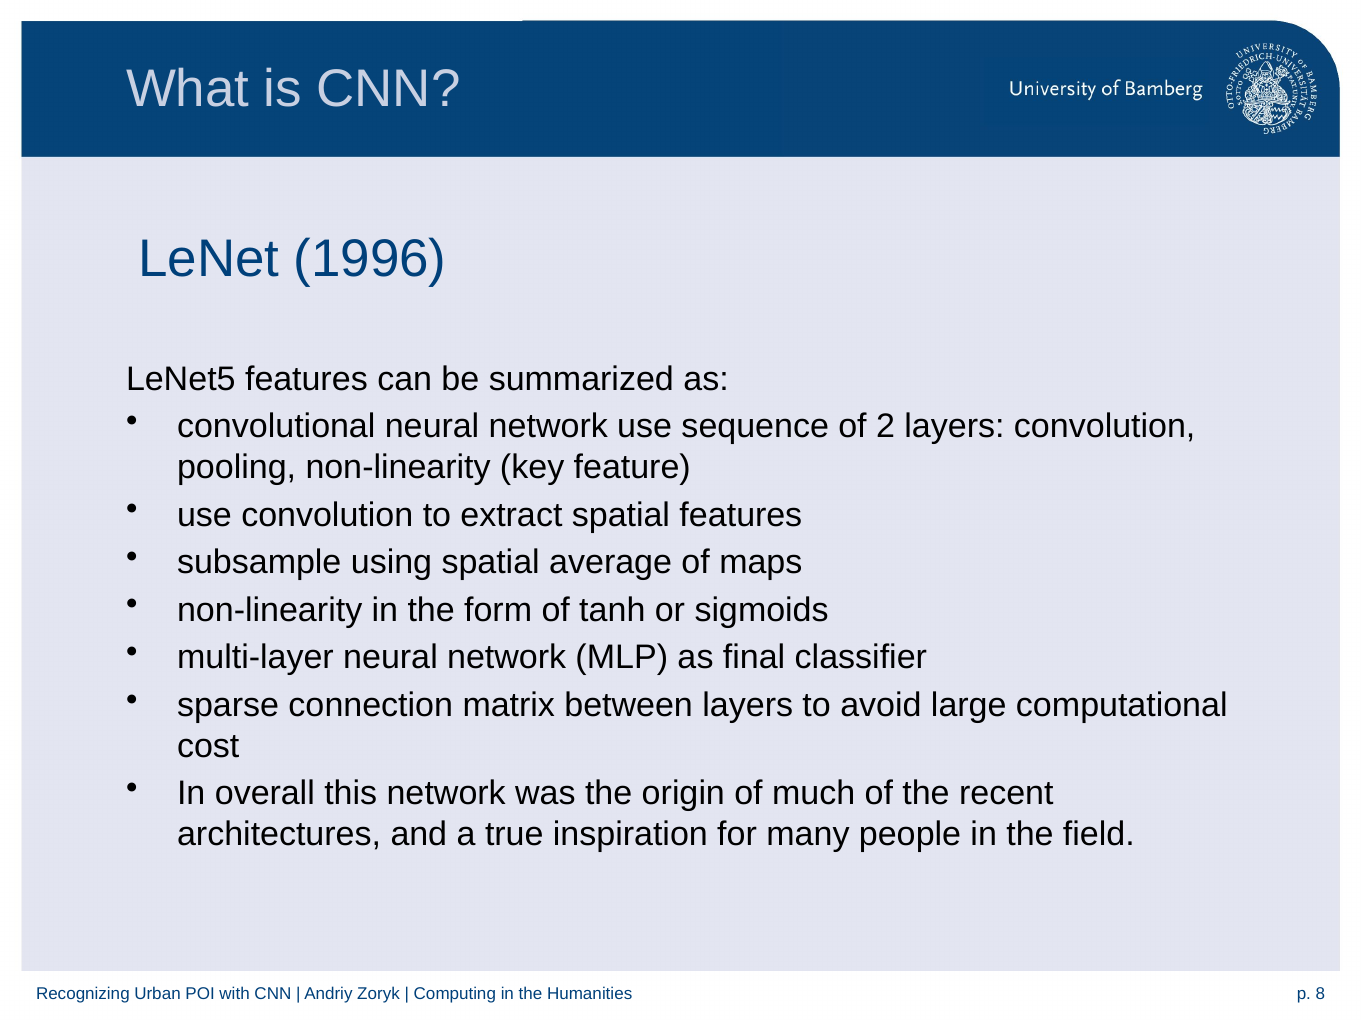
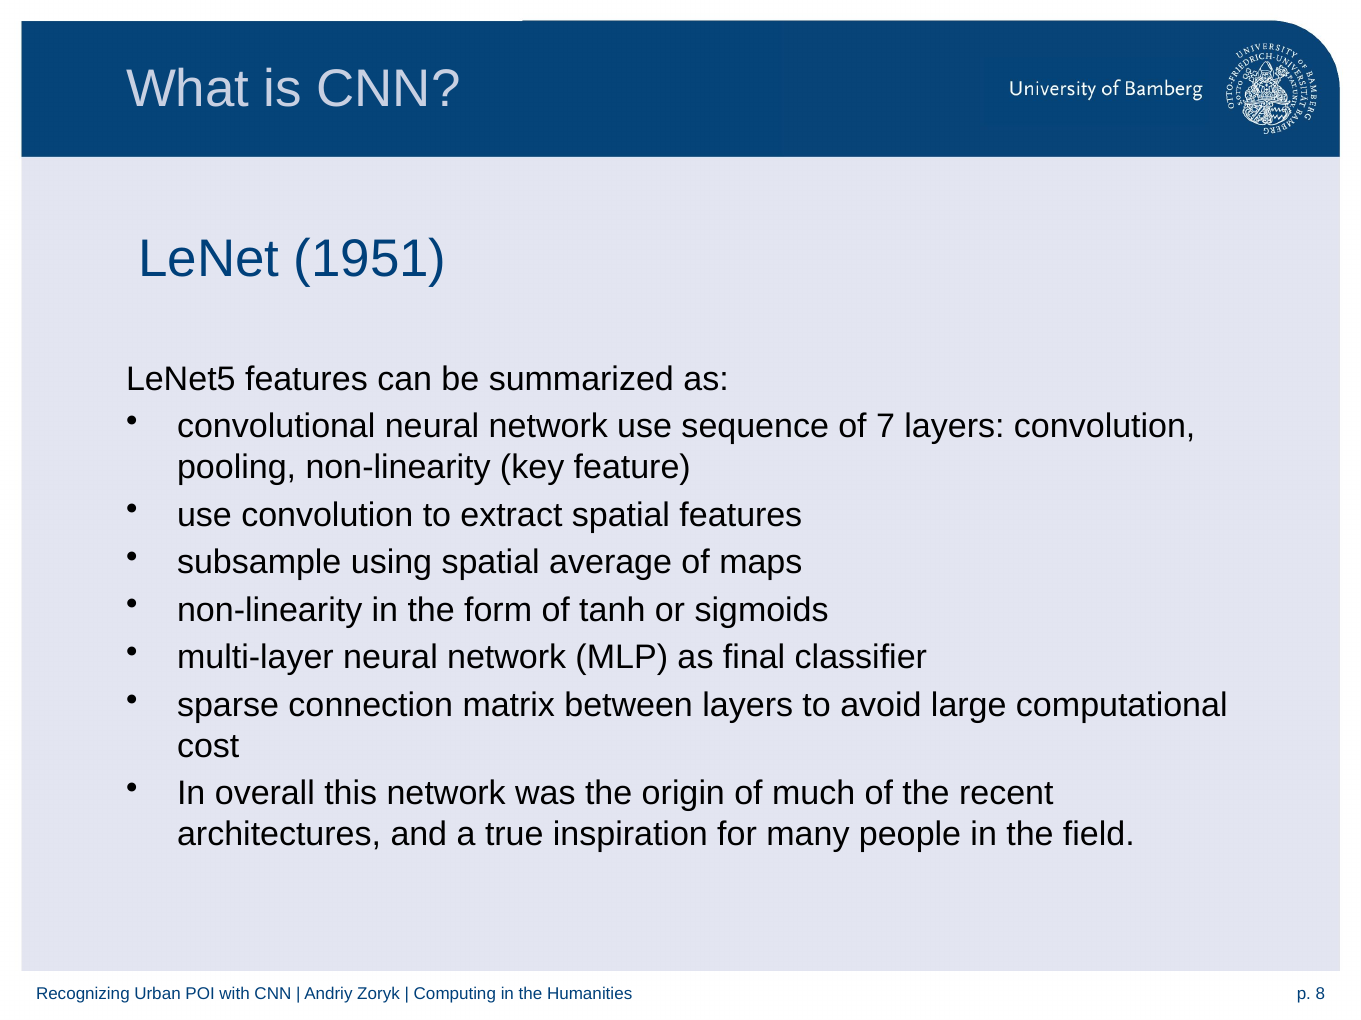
1996: 1996 -> 1951
2: 2 -> 7
